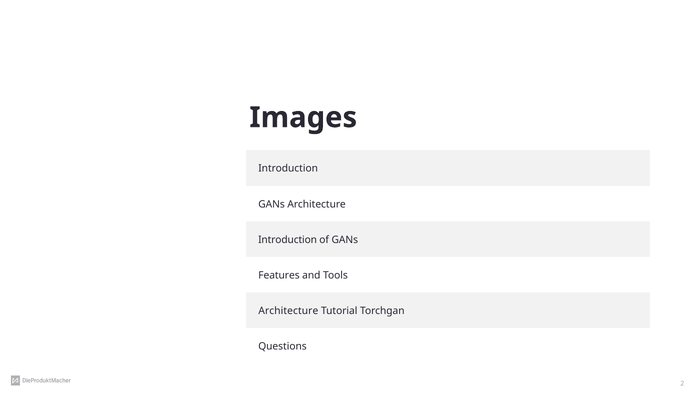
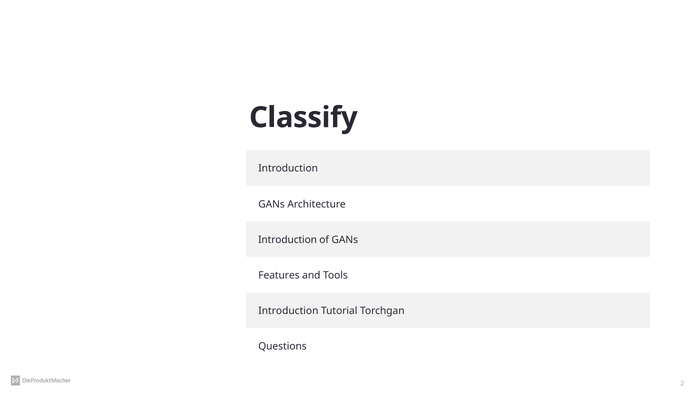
Images: Images -> Classify
Architecture at (288, 311): Architecture -> Introduction
